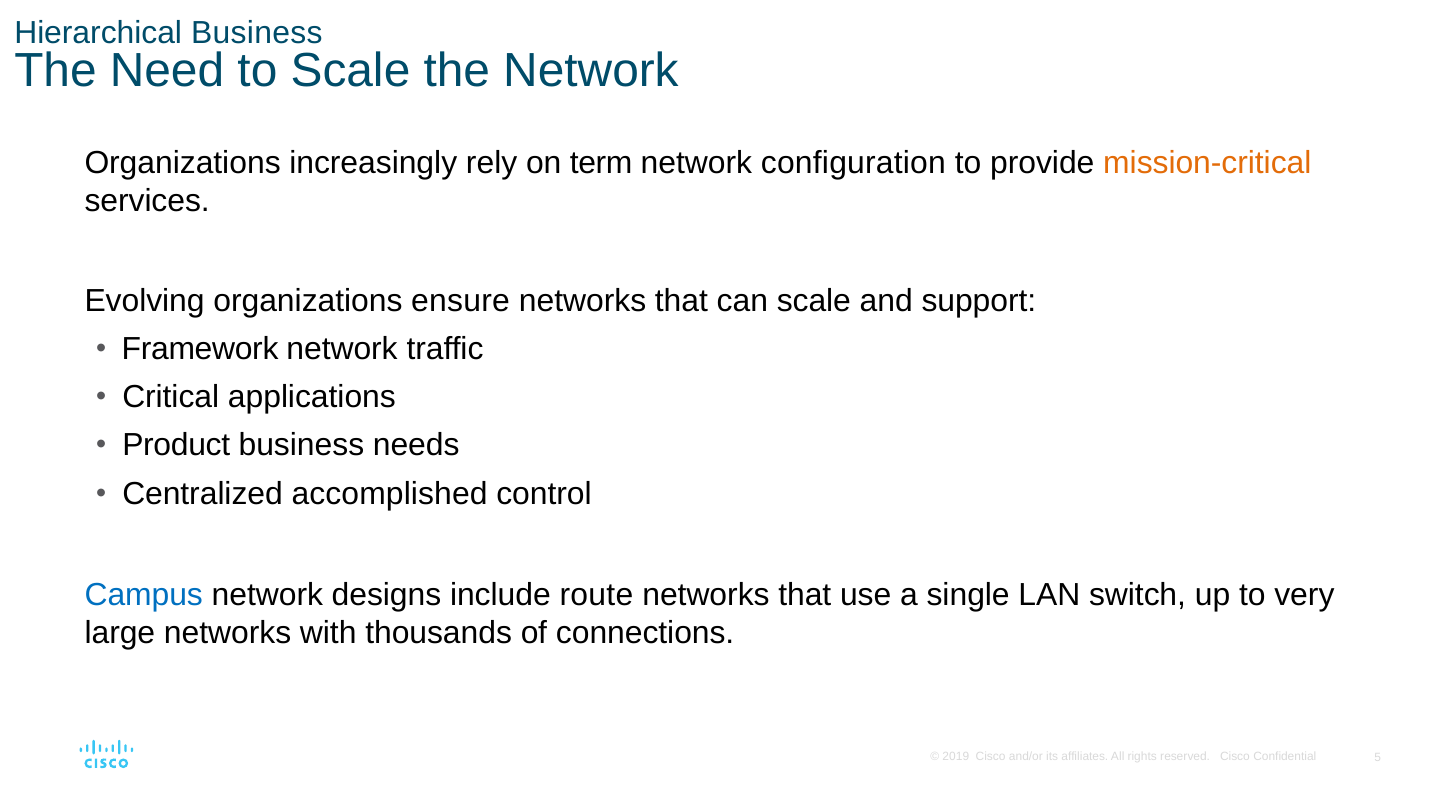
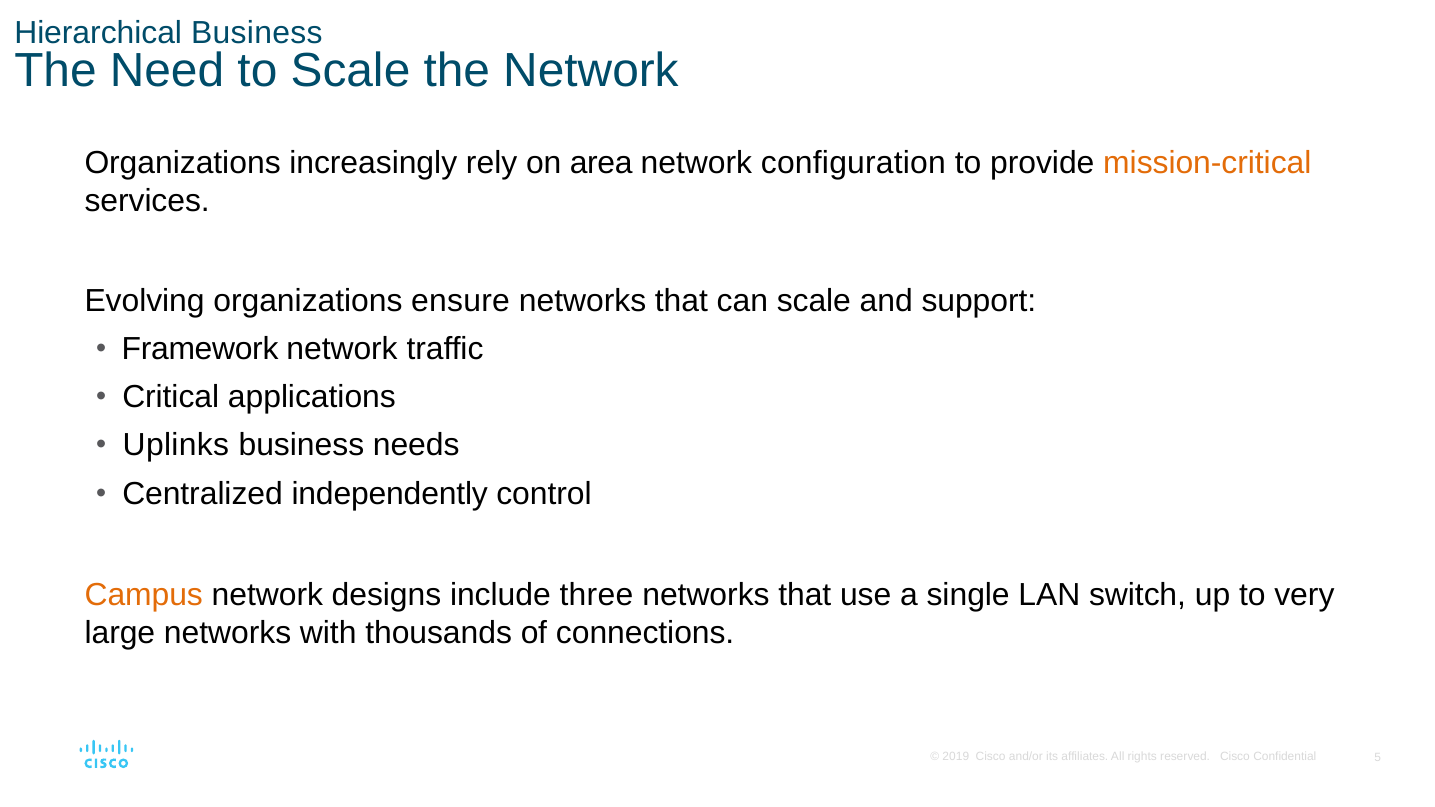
term: term -> area
Product: Product -> Uplinks
accomplished: accomplished -> independently
Campus colour: blue -> orange
route: route -> three
